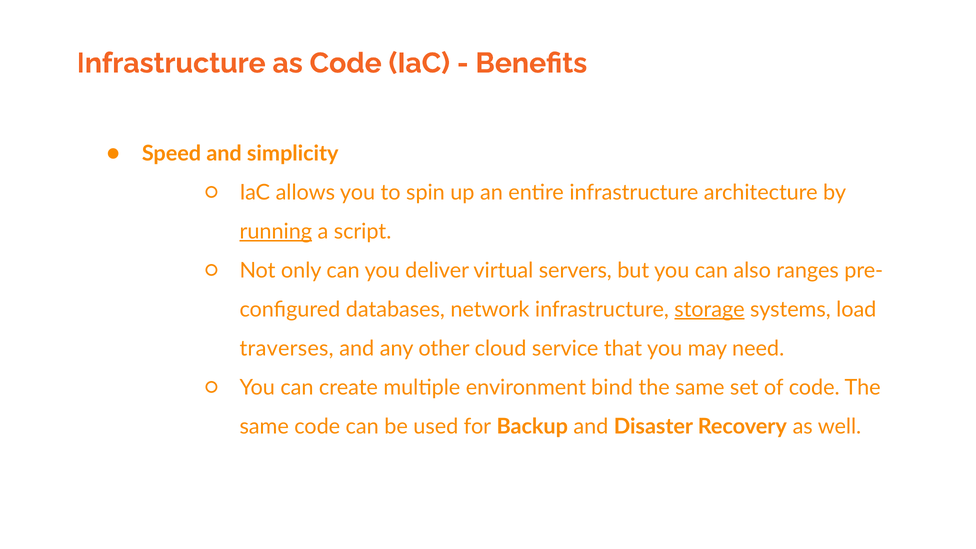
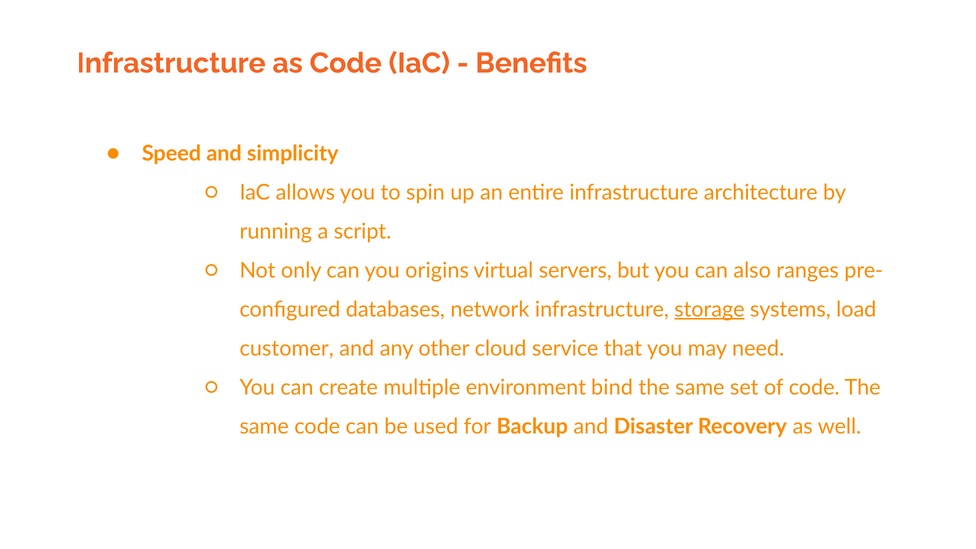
running underline: present -> none
deliver: deliver -> origins
traverses: traverses -> customer
